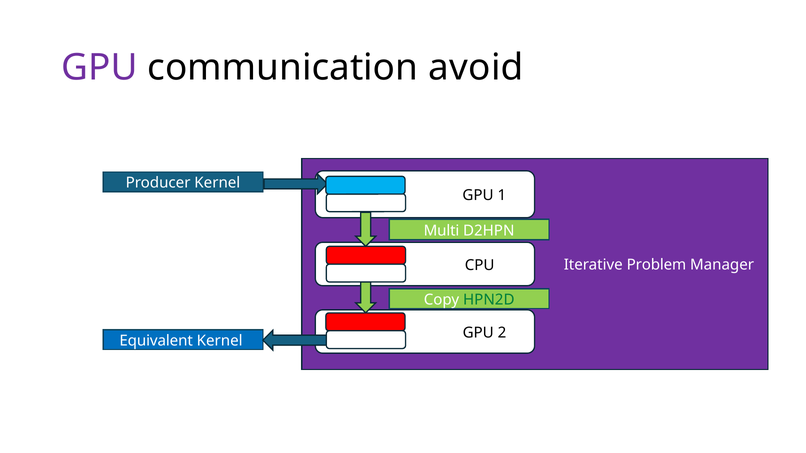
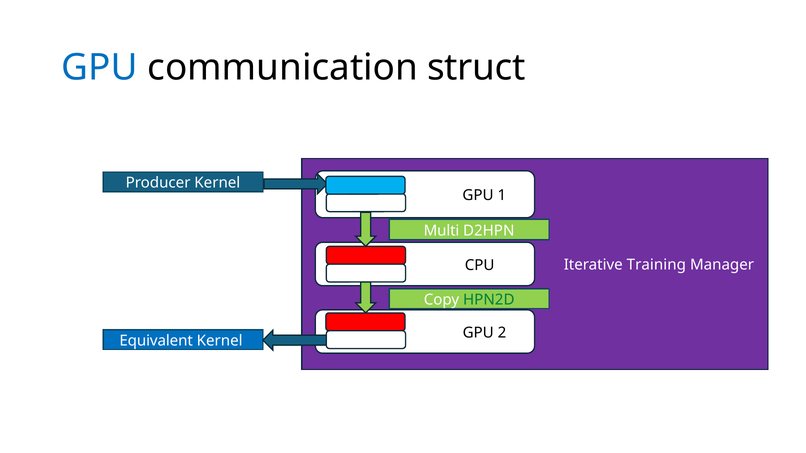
GPU at (100, 68) colour: purple -> blue
avoid: avoid -> struct
Problem: Problem -> Training
